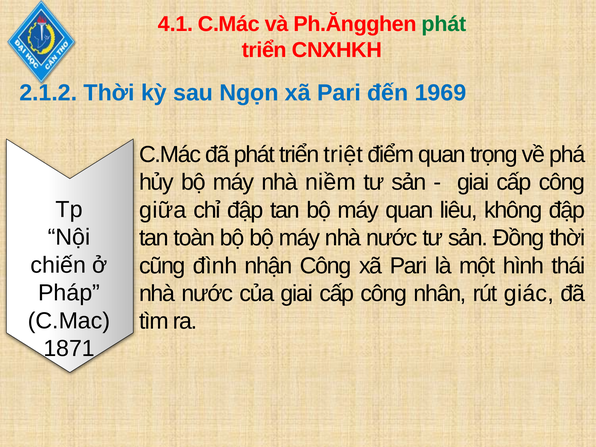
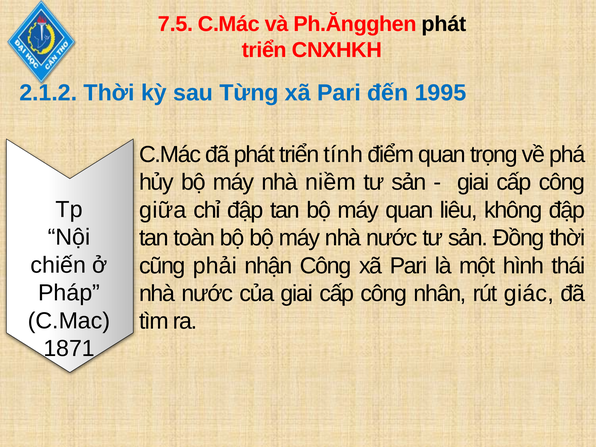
4.1: 4.1 -> 7.5
phát at (444, 24) colour: green -> black
Ngọn: Ngọn -> Từng
1969: 1969 -> 1995
triệt: triệt -> tính
đình: đình -> phải
